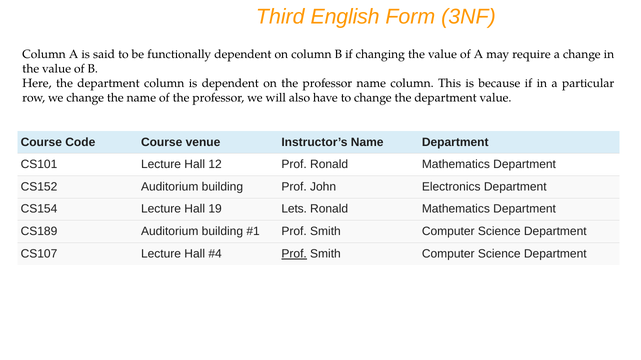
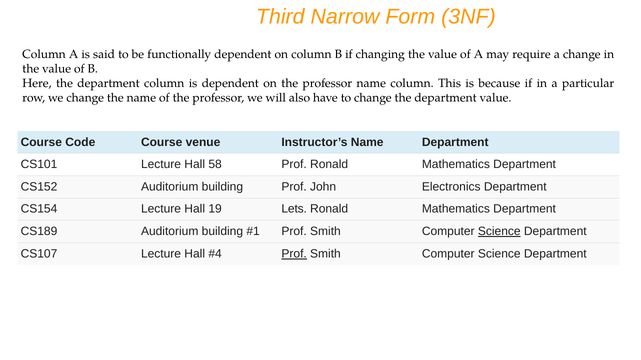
English: English -> Narrow
12: 12 -> 58
Science at (499, 232) underline: none -> present
